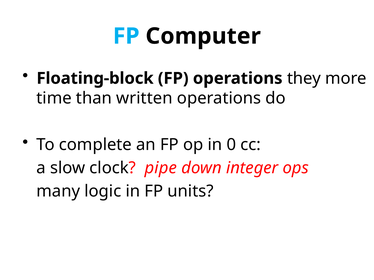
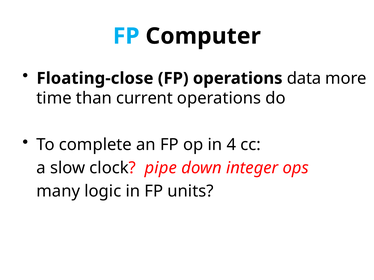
Floating-block: Floating-block -> Floating-close
they: they -> data
written: written -> current
0: 0 -> 4
